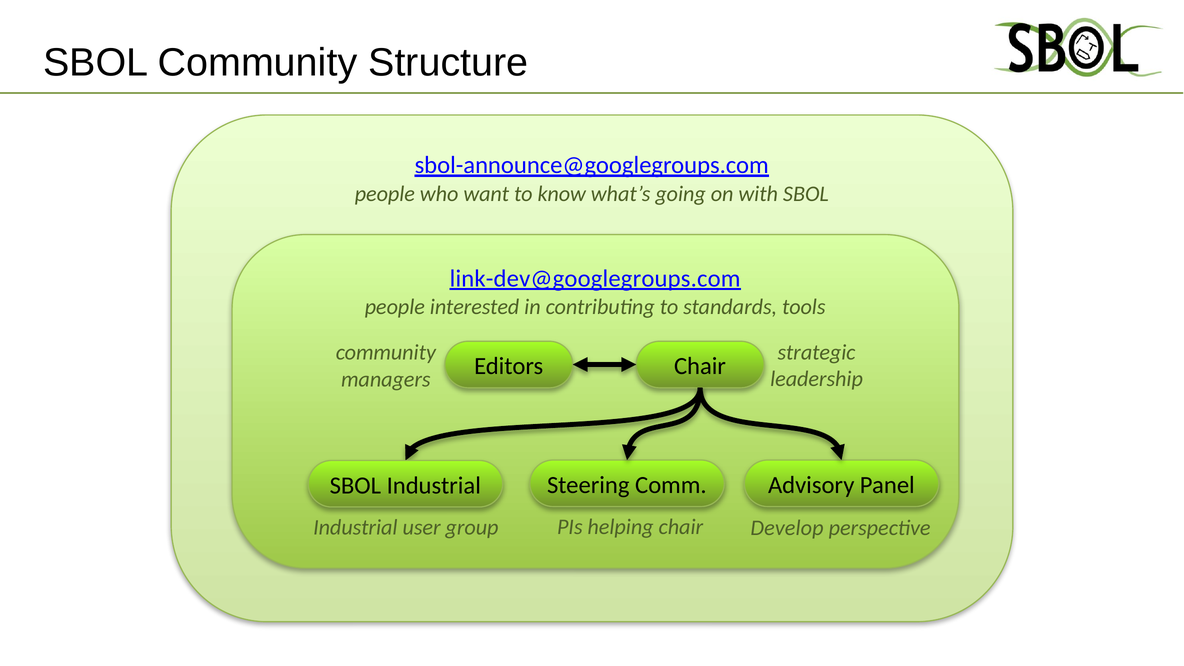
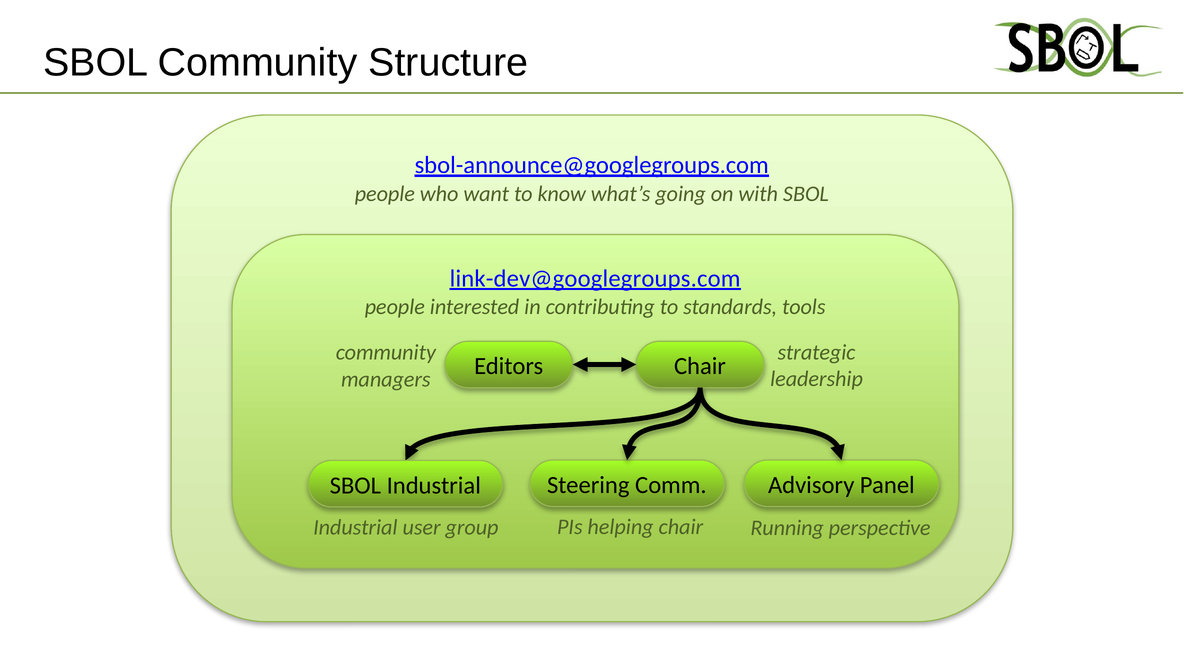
Develop: Develop -> Running
